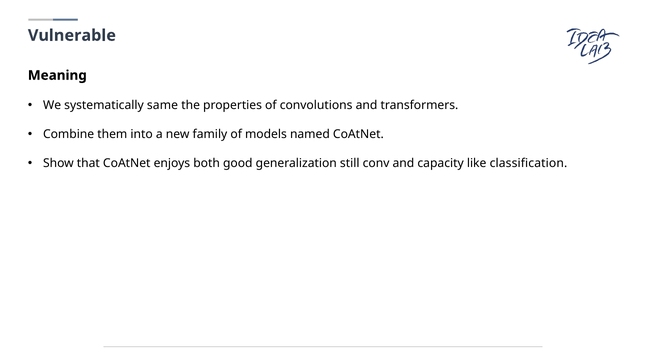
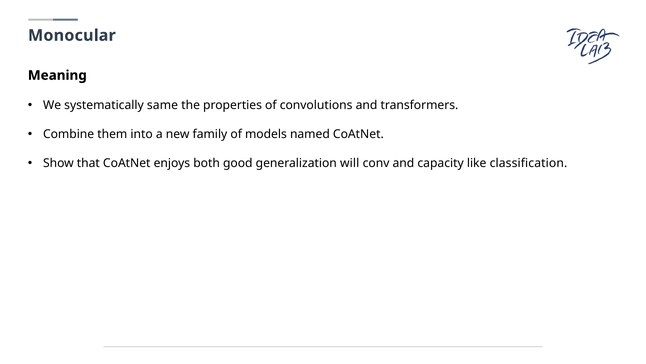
Vulnerable: Vulnerable -> Monocular
still: still -> will
